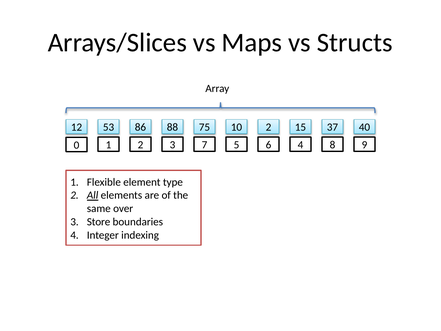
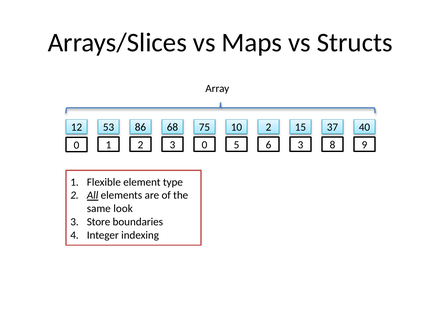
88: 88 -> 68
3 7: 7 -> 0
6 4: 4 -> 3
over: over -> look
